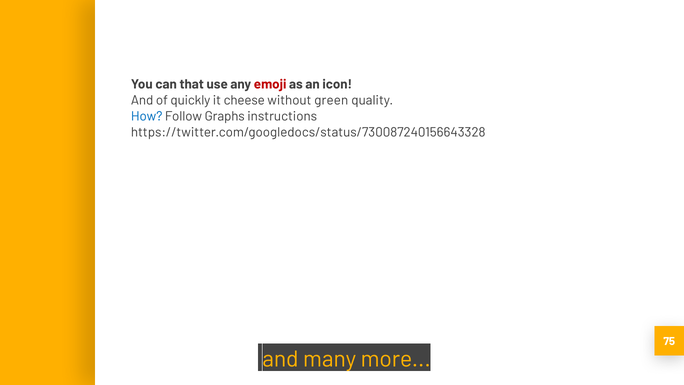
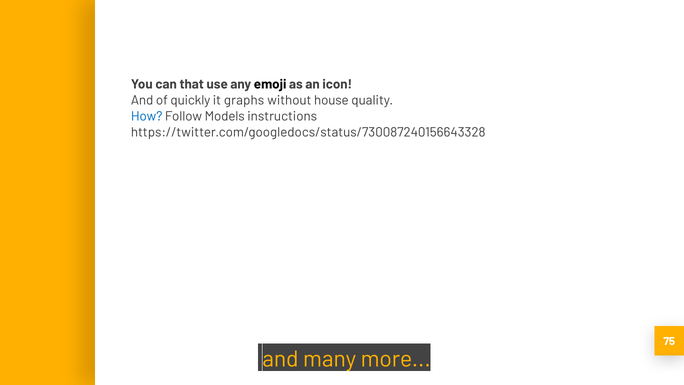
emoji colour: red -> black
cheese: cheese -> graphs
green: green -> house
Graphs: Graphs -> Models
